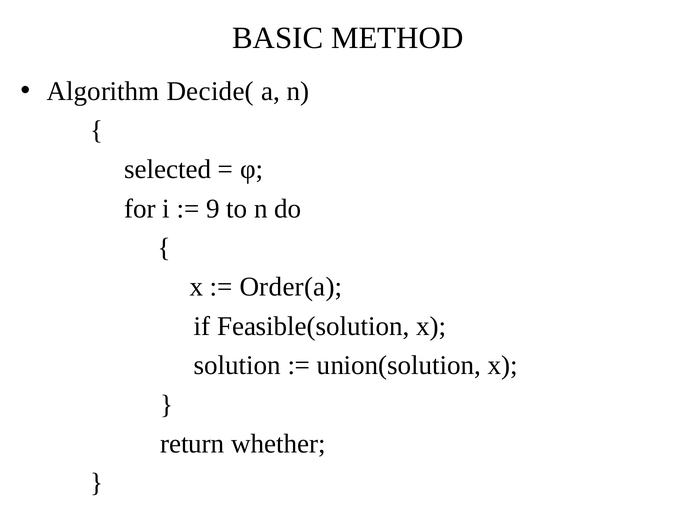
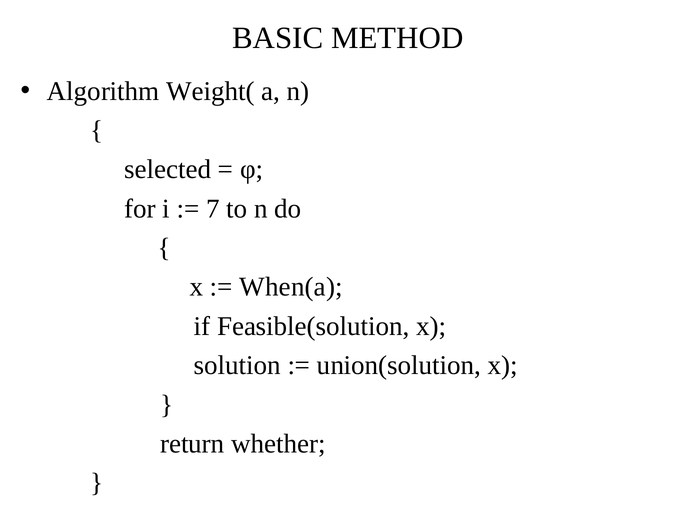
Decide(: Decide( -> Weight(
9: 9 -> 7
Order(a: Order(a -> When(a
